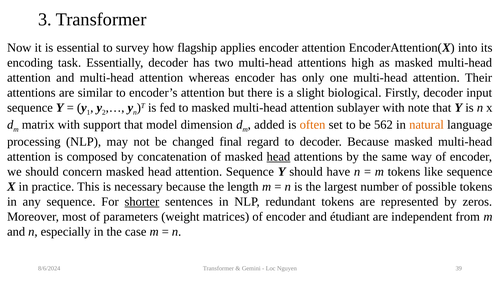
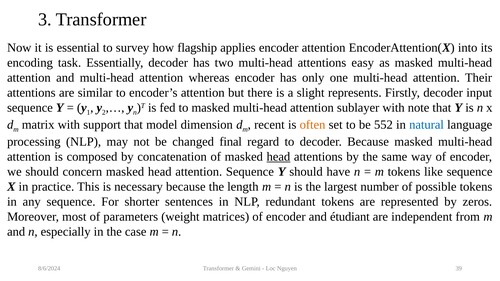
high: high -> easy
biological: biological -> represents
added: added -> recent
562: 562 -> 552
natural colour: orange -> blue
shorter underline: present -> none
